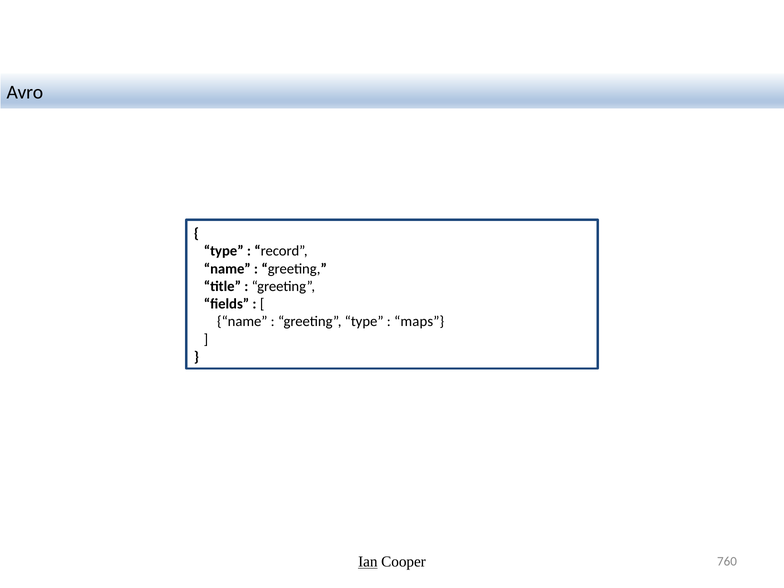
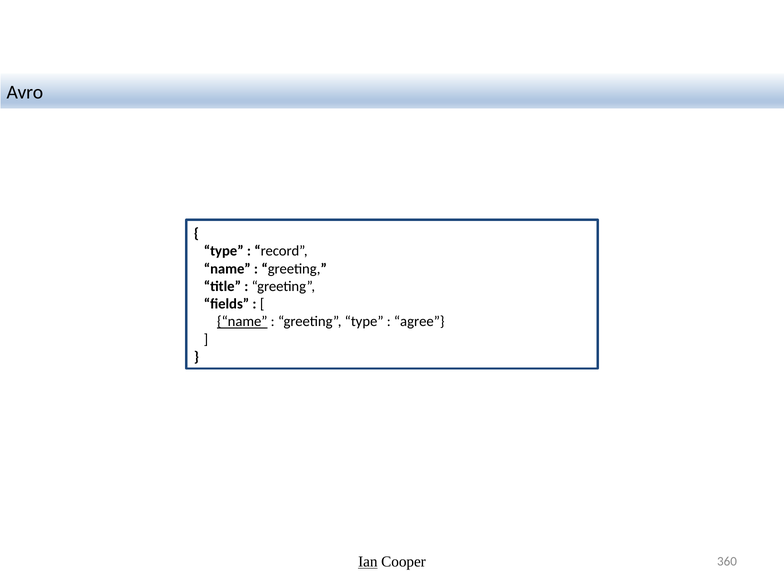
name at (242, 322) underline: none -> present
maps: maps -> agree
760: 760 -> 360
